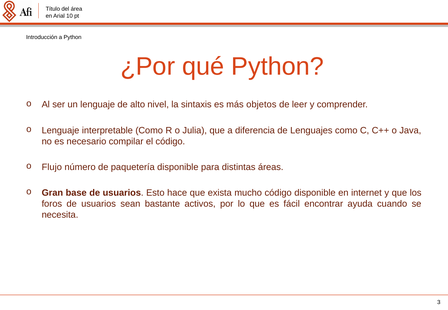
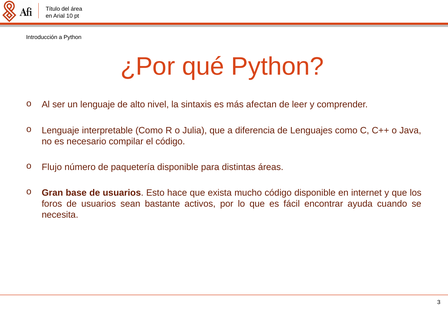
objetos: objetos -> afectan
